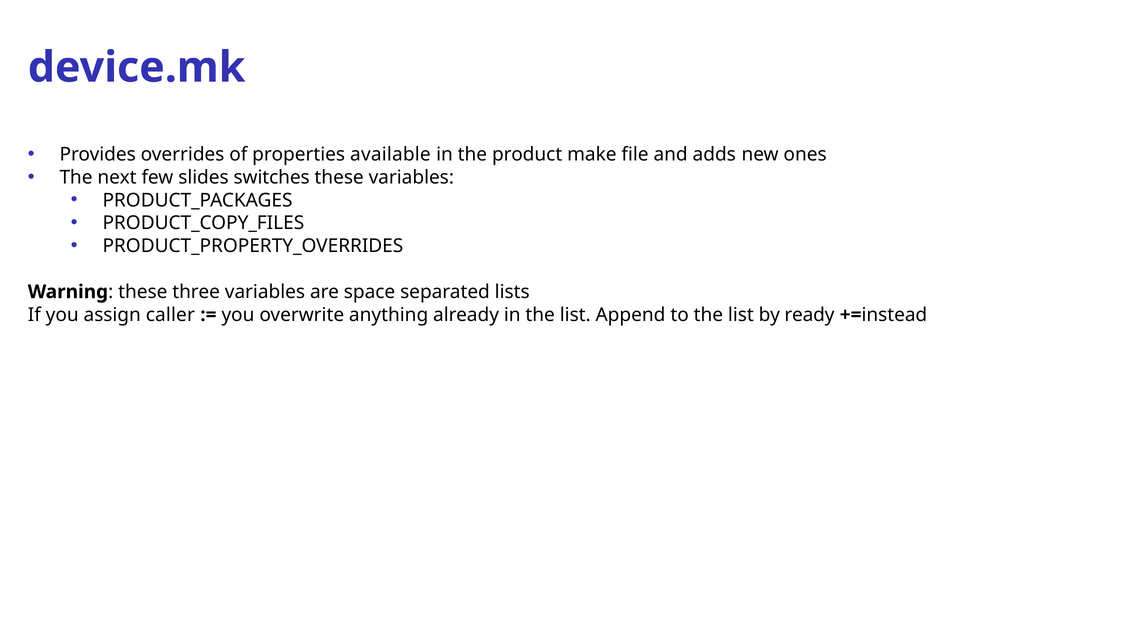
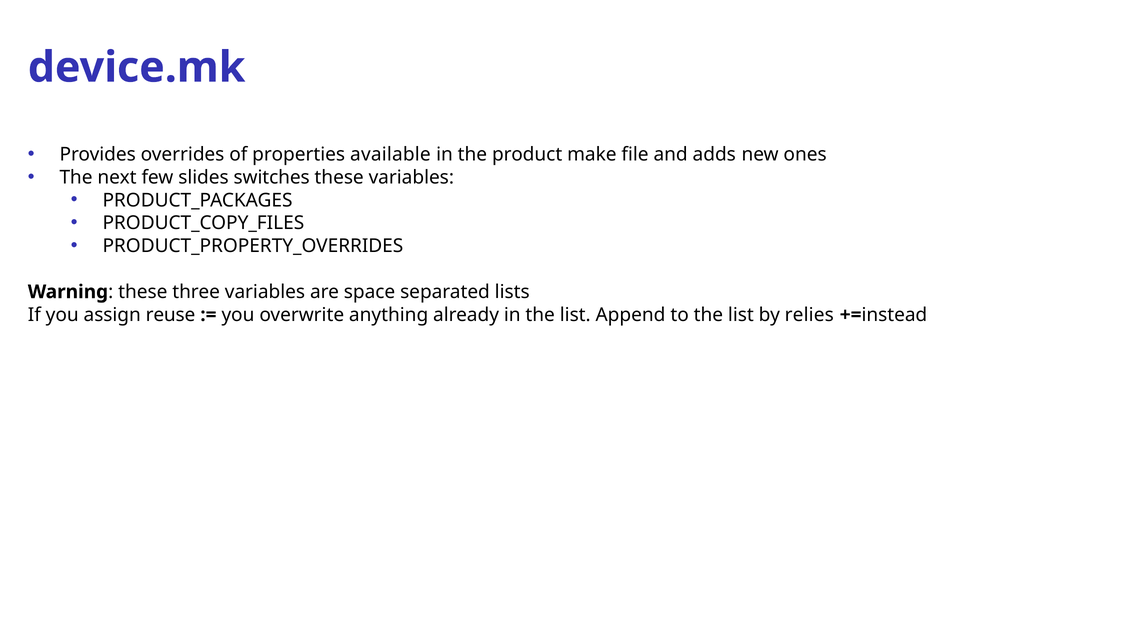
caller: caller -> reuse
ready: ready -> relies
